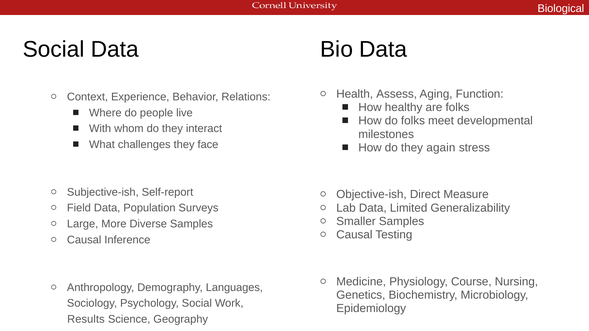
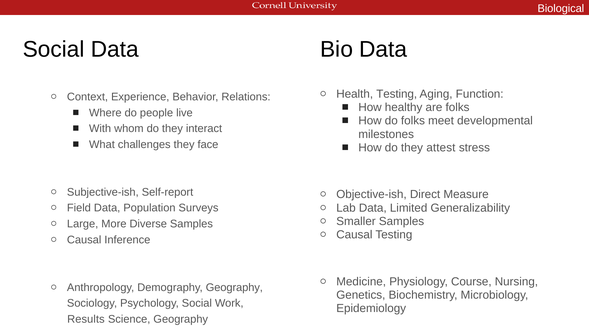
Health Assess: Assess -> Testing
again: again -> attest
Demography Languages: Languages -> Geography
